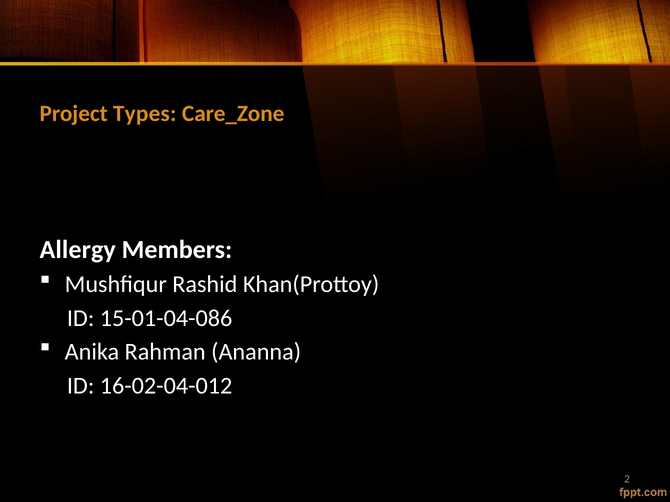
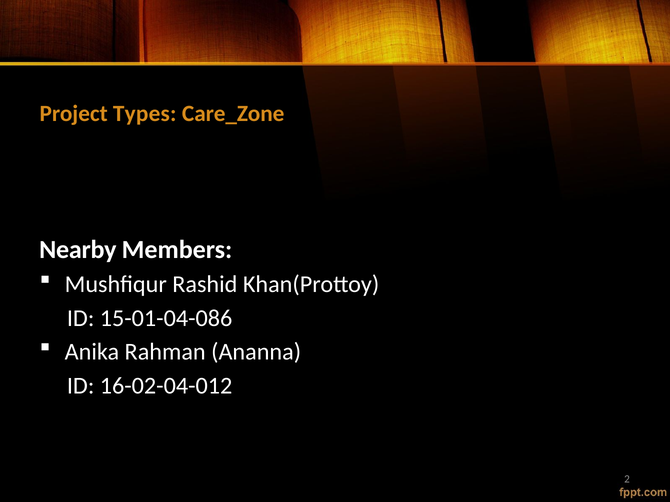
Allergy: Allergy -> Nearby
